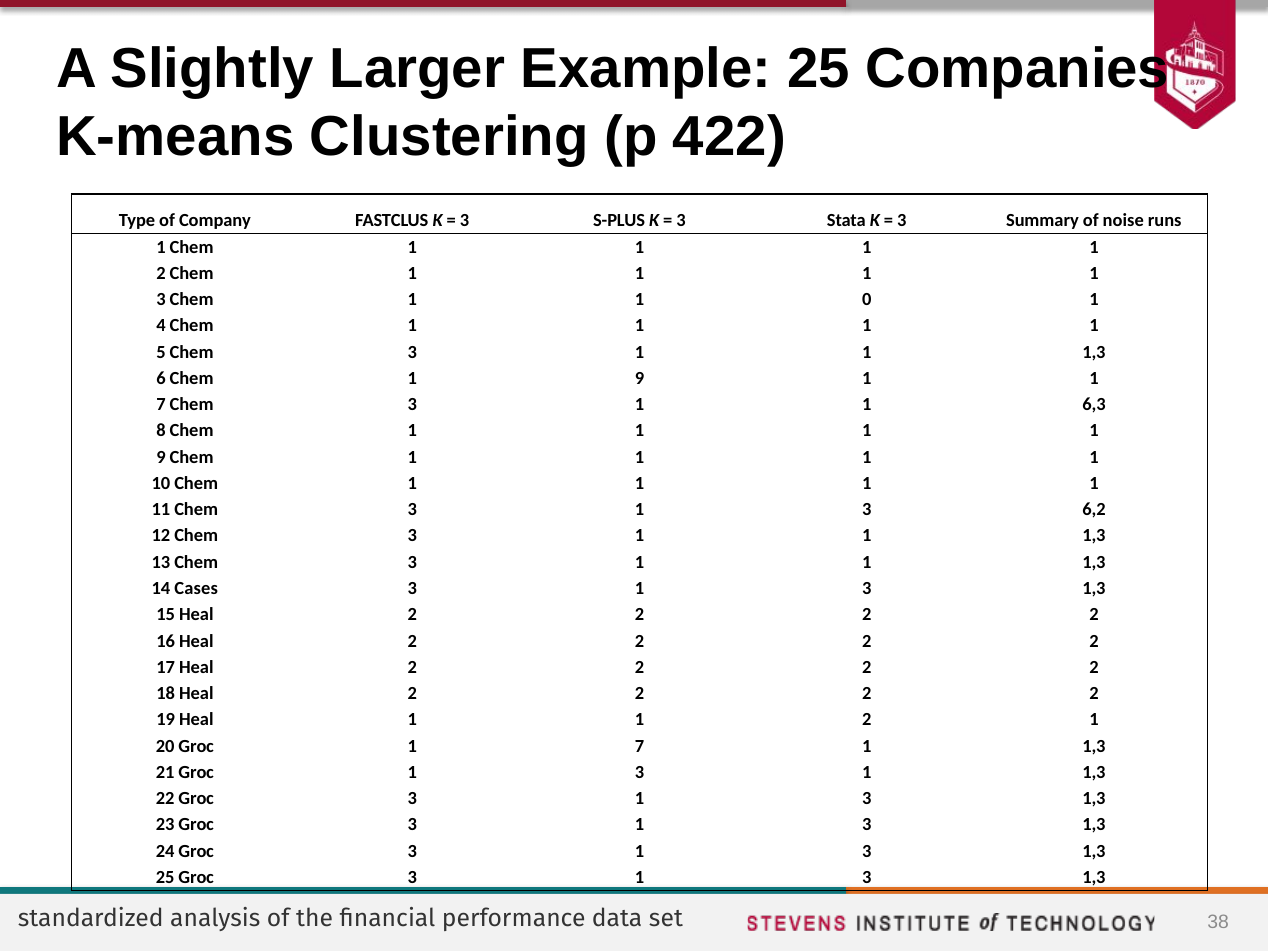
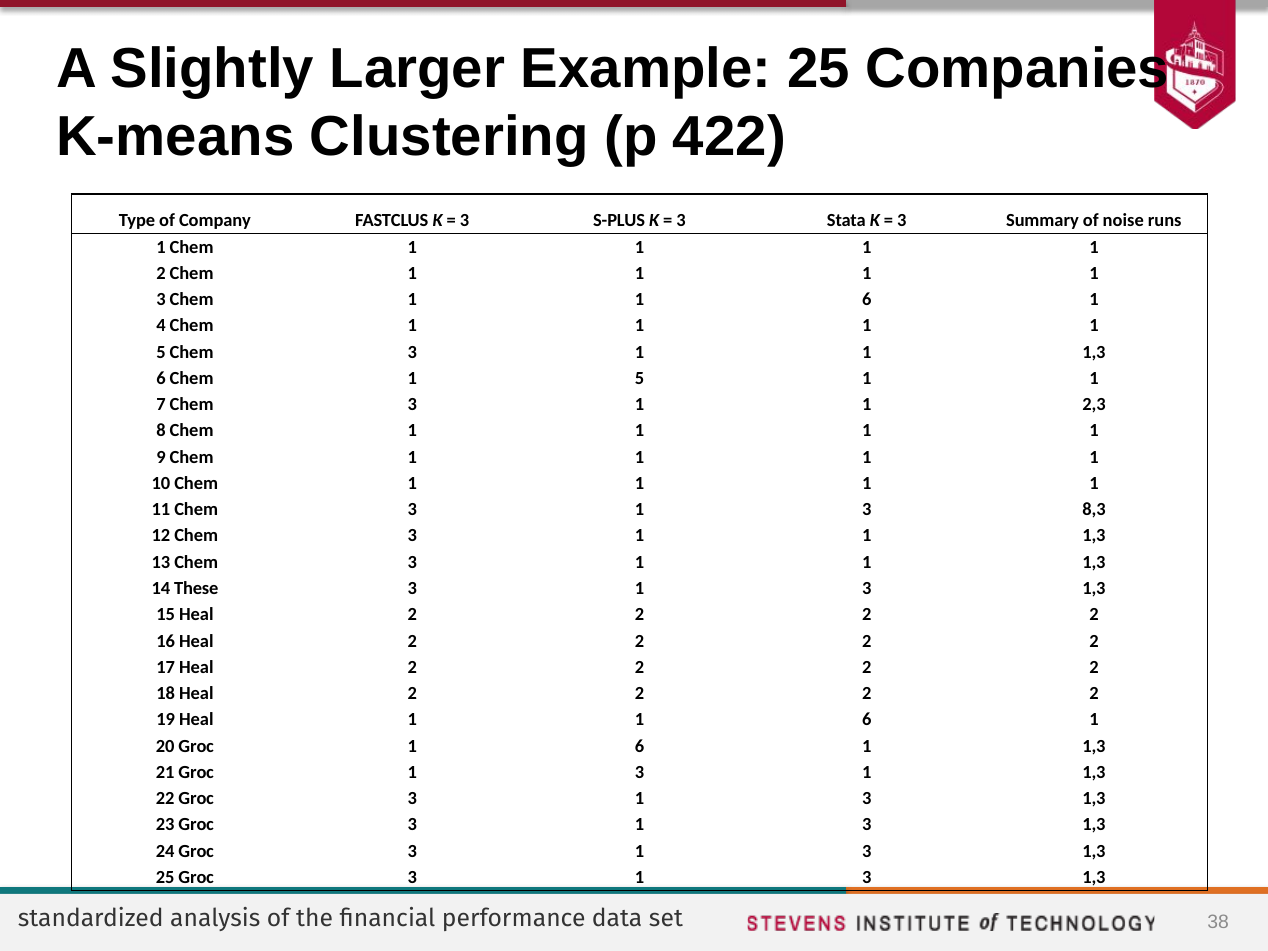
Chem 1 1 0: 0 -> 6
Chem 1 9: 9 -> 5
6,3: 6,3 -> 2,3
6,2: 6,2 -> 8,3
Cases: Cases -> These
Heal 1 1 2: 2 -> 6
Groc 1 7: 7 -> 6
